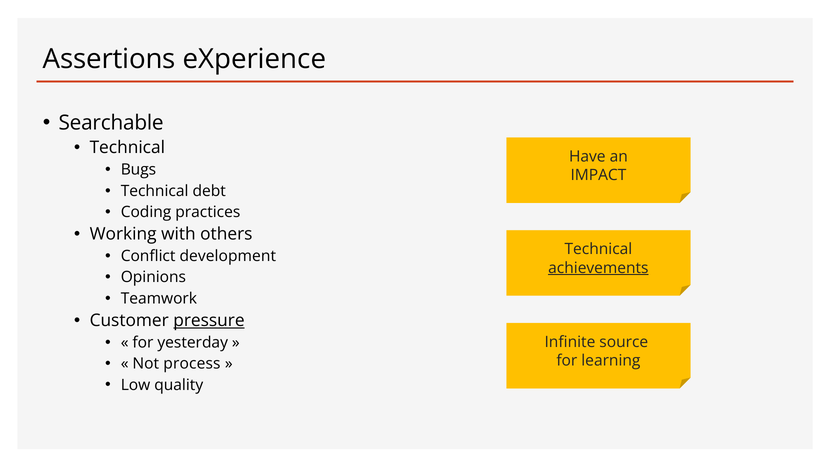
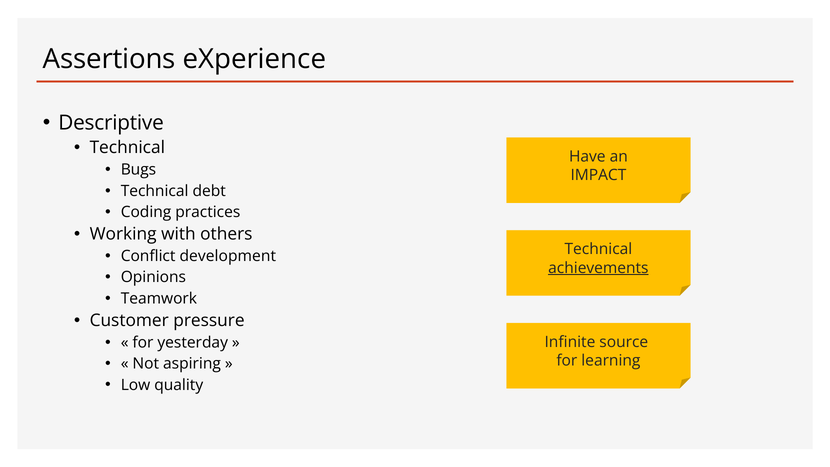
Searchable: Searchable -> Descriptive
pressure underline: present -> none
process: process -> aspiring
